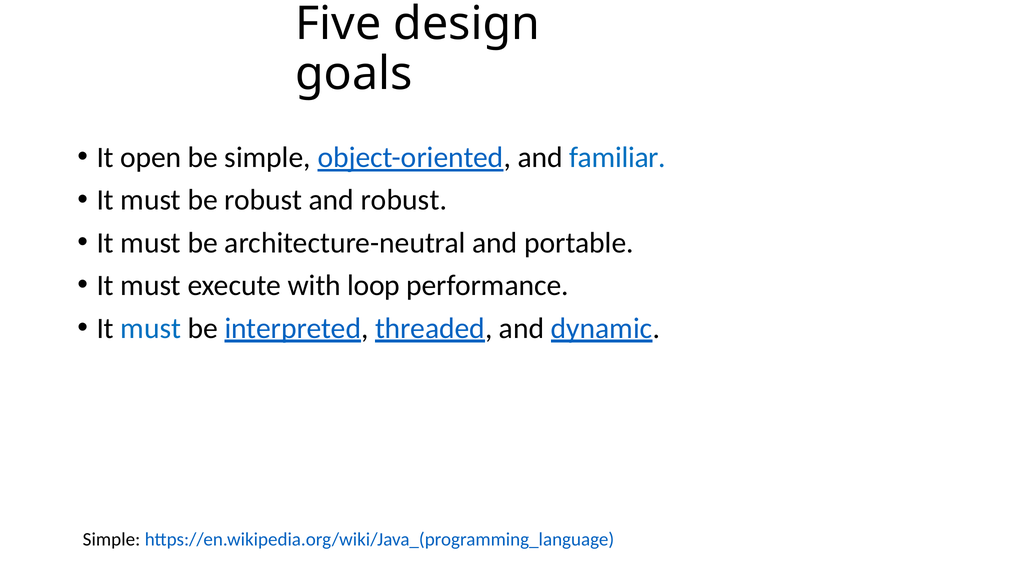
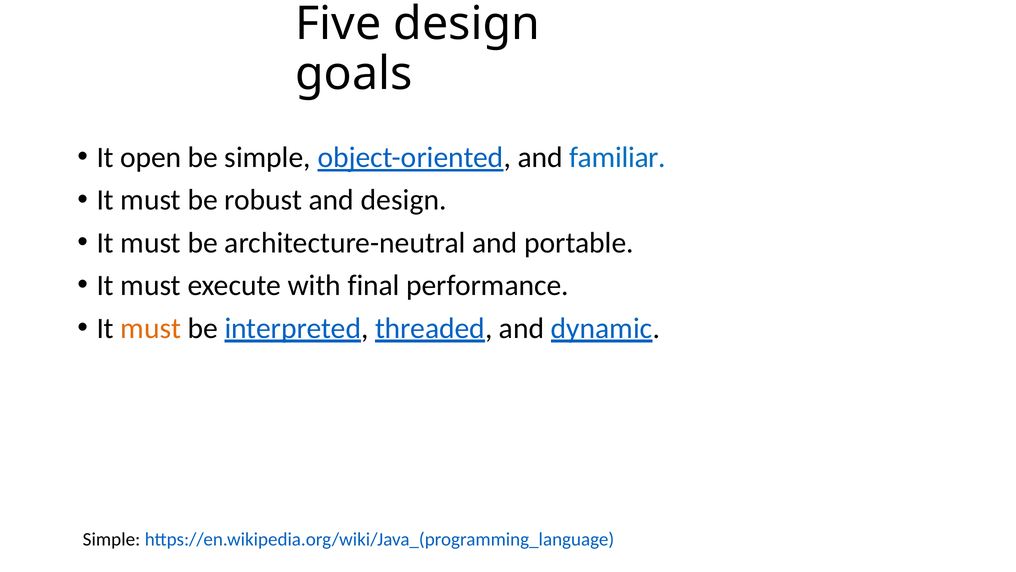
and robust: robust -> design
loop: loop -> final
must at (151, 328) colour: blue -> orange
